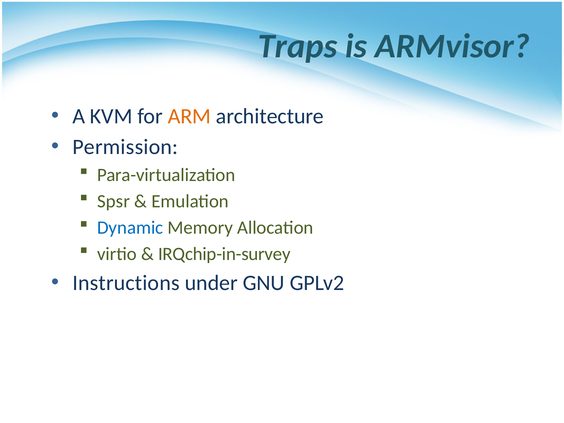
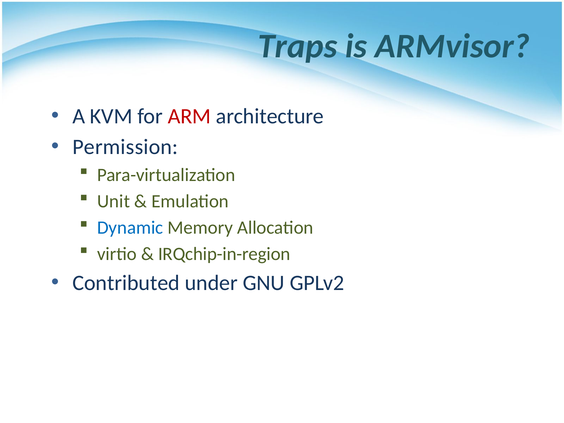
ARM colour: orange -> red
Spsr: Spsr -> Unit
IRQchip-in-survey: IRQchip-in-survey -> IRQchip-in-region
Instructions: Instructions -> Contributed
